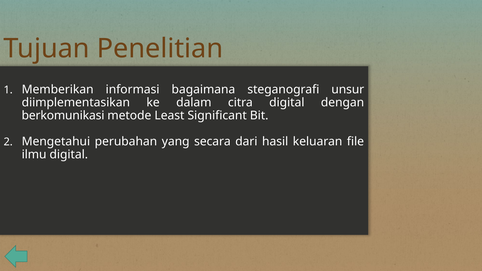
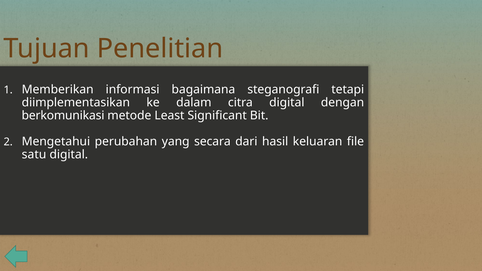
unsur: unsur -> tetapi
ilmu: ilmu -> satu
